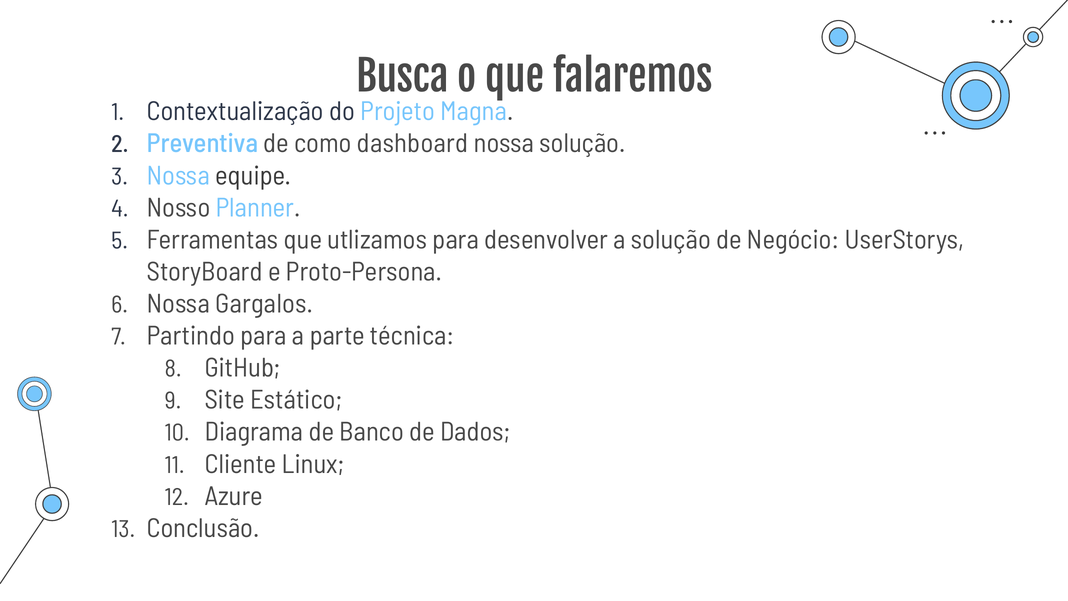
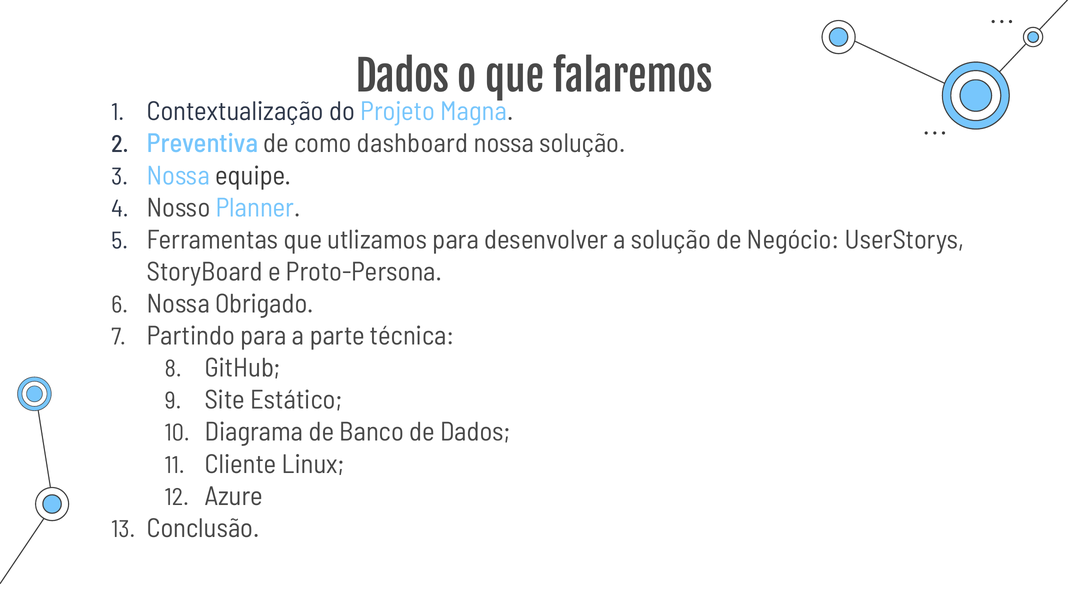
Busca at (402, 78): Busca -> Dados
Gargalos: Gargalos -> Obrigado
